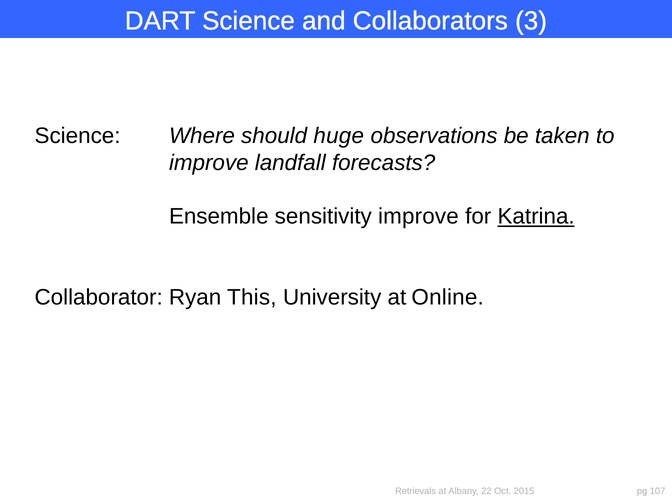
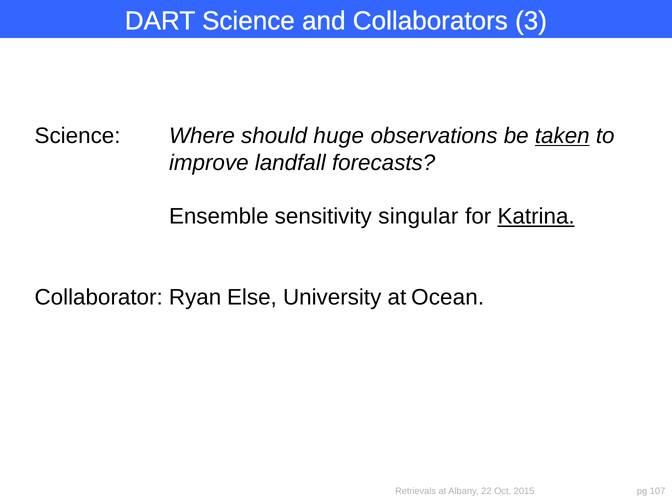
taken underline: none -> present
sensitivity improve: improve -> singular
This: This -> Else
Online: Online -> Ocean
